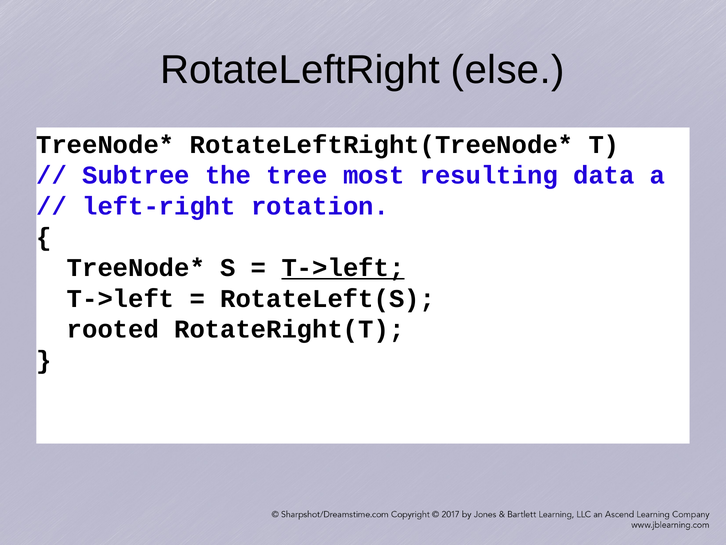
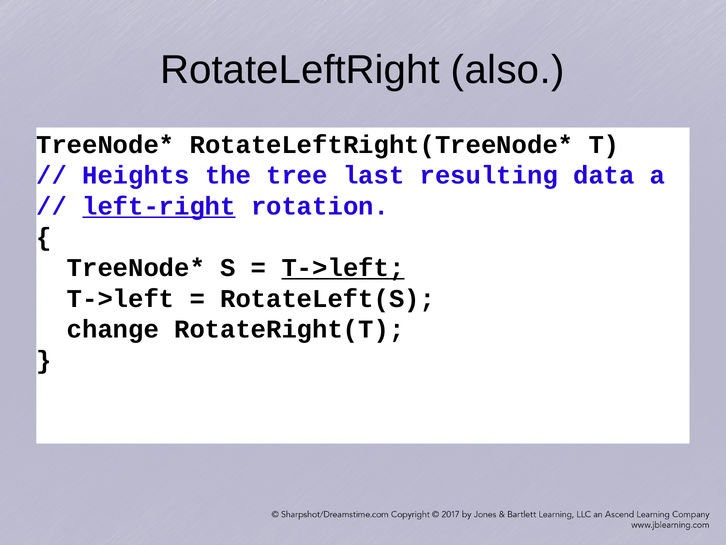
else: else -> also
Subtree: Subtree -> Heights
most: most -> last
left-right underline: none -> present
rooted: rooted -> change
